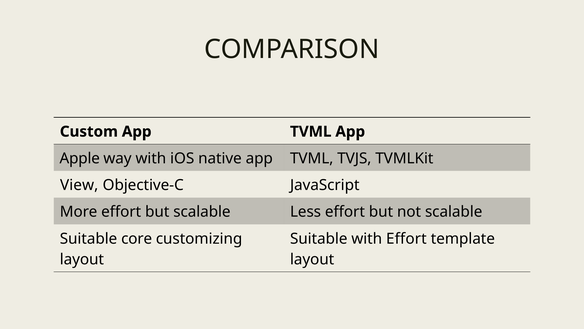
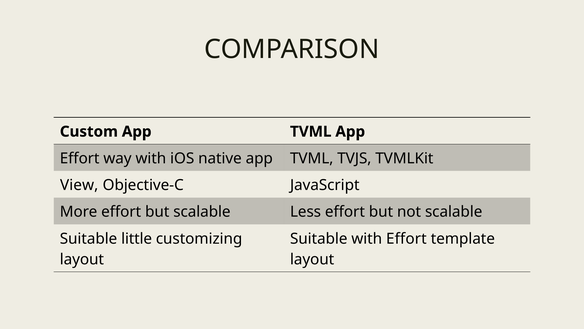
Apple at (80, 158): Apple -> Effort
core: core -> little
